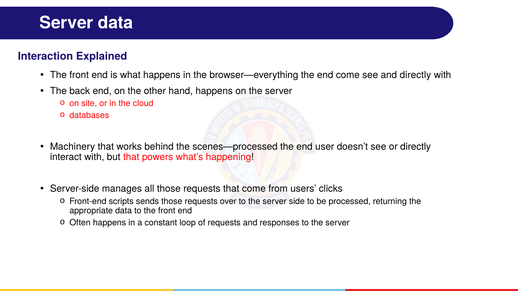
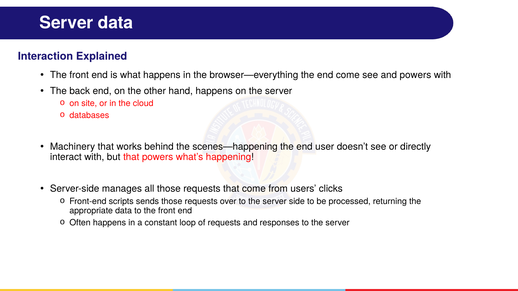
and directly: directly -> powers
scenes—processed: scenes—processed -> scenes—happening
